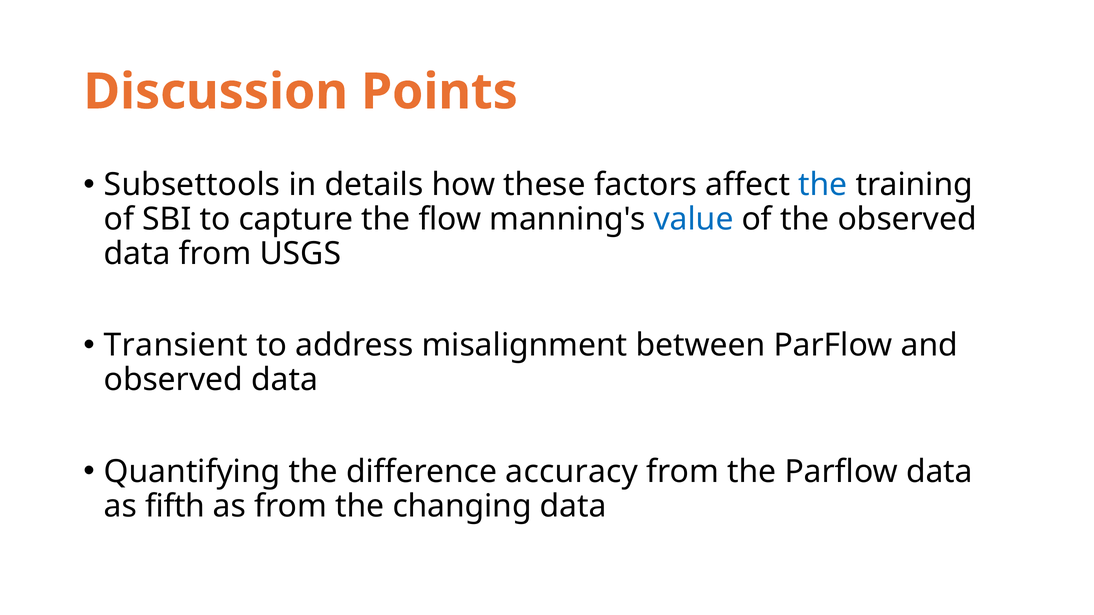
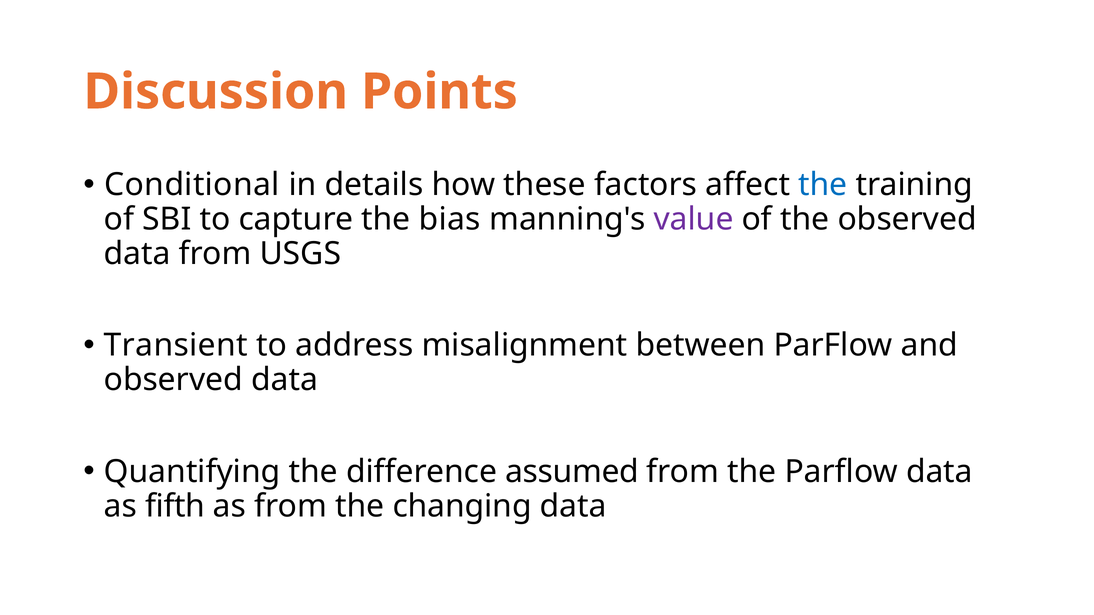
Subsettools: Subsettools -> Conditional
flow: flow -> bias
value colour: blue -> purple
accuracy: accuracy -> assumed
